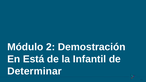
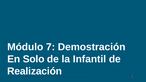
2: 2 -> 7
Está: Está -> Solo
Determinar: Determinar -> Realización
